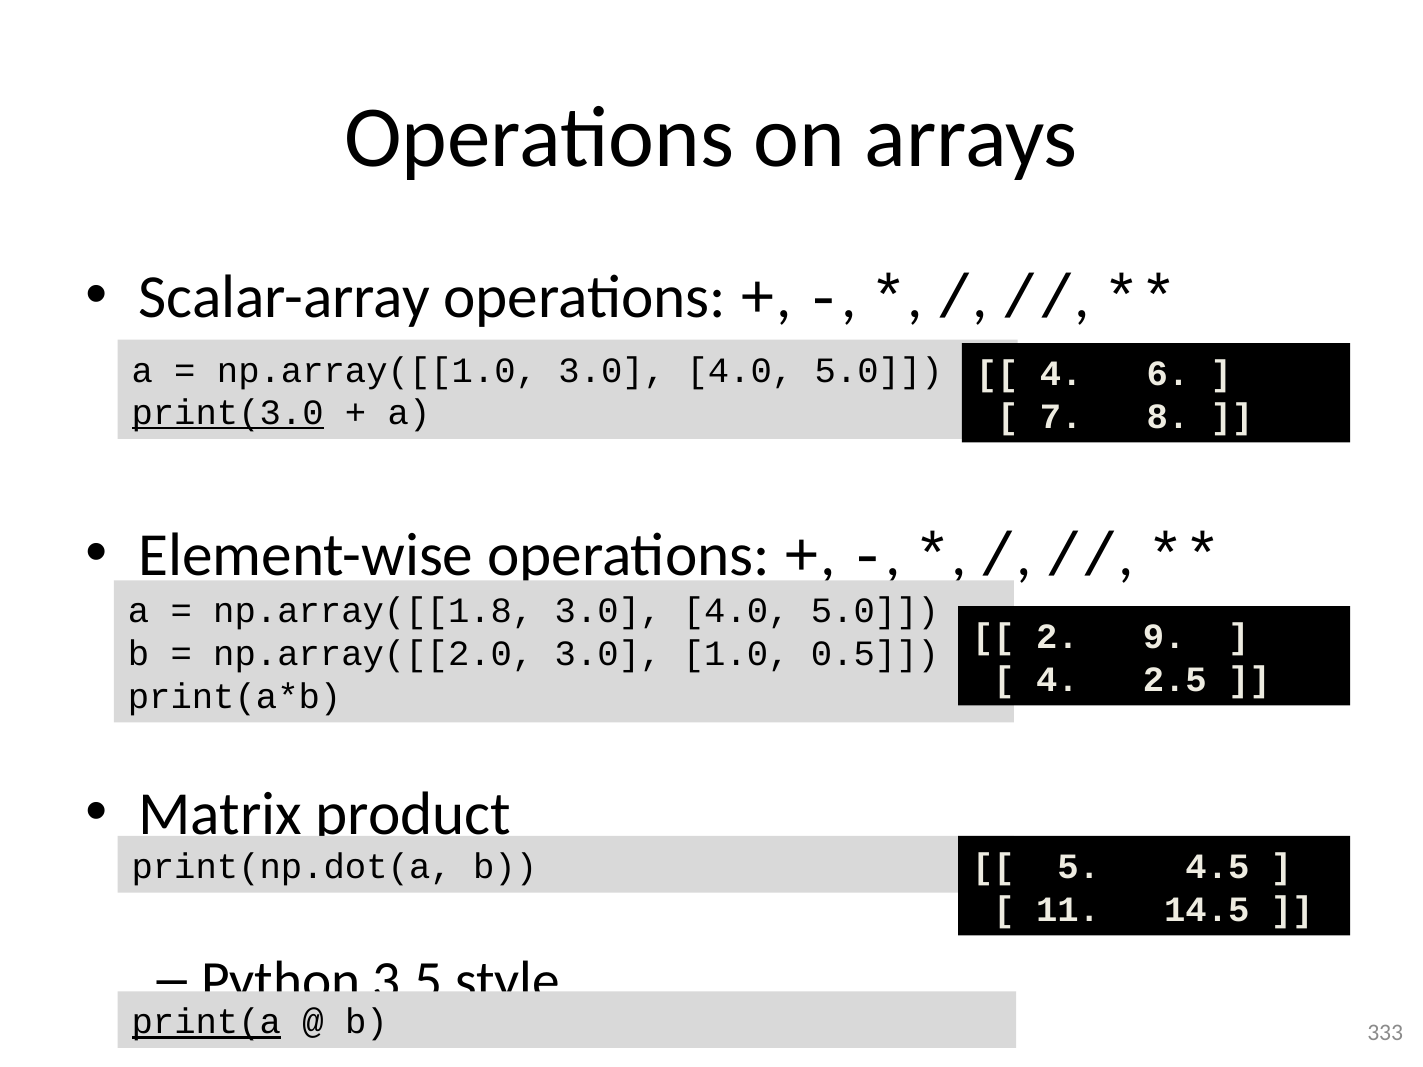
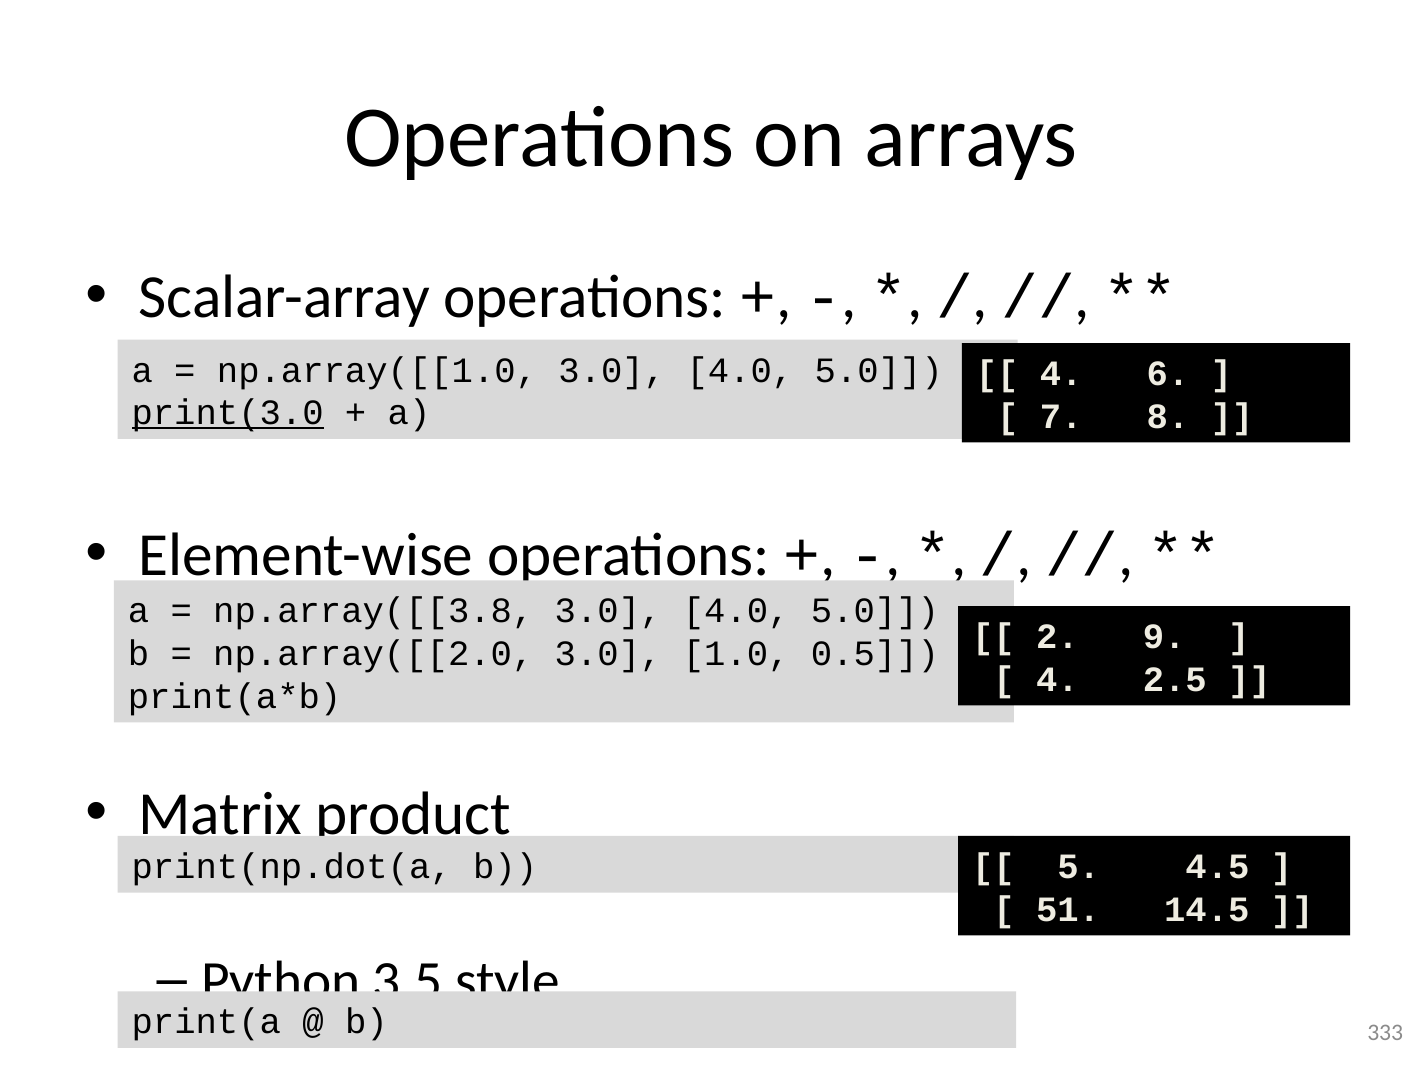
np.array([[1.8: np.array([[1.8 -> np.array([[3.8
11: 11 -> 51
print(a underline: present -> none
